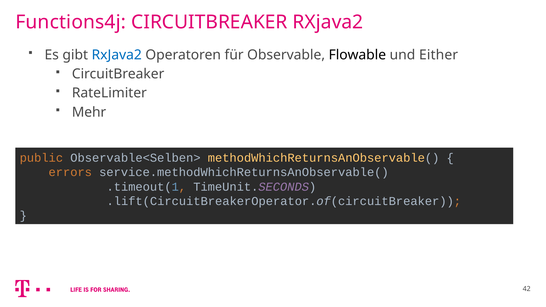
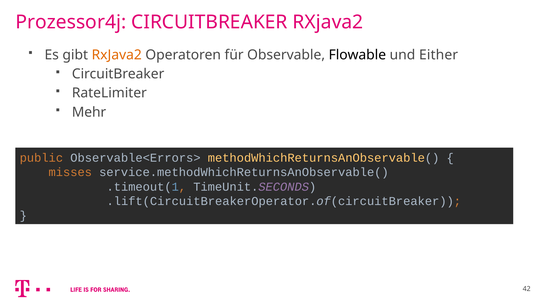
Functions4j: Functions4j -> Prozessor4j
RxJava2 at (117, 55) colour: blue -> orange
Observable<Selben>: Observable<Selben> -> Observable<Errors>
errors: errors -> misses
